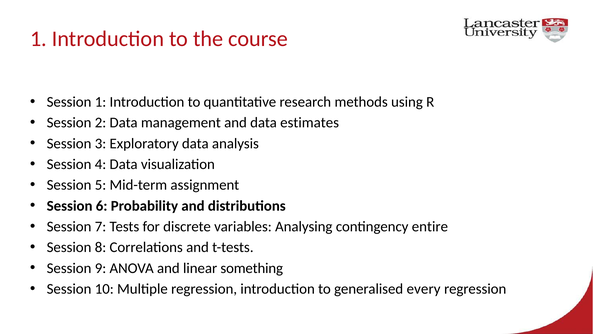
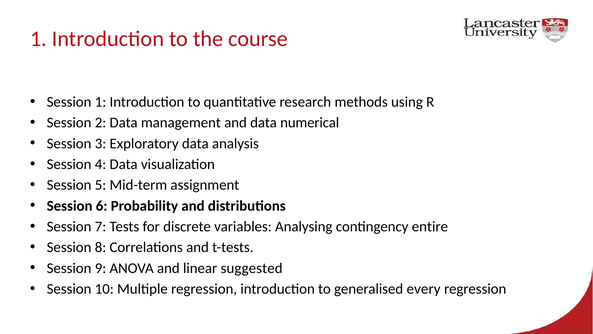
estimates: estimates -> numerical
something: something -> suggested
